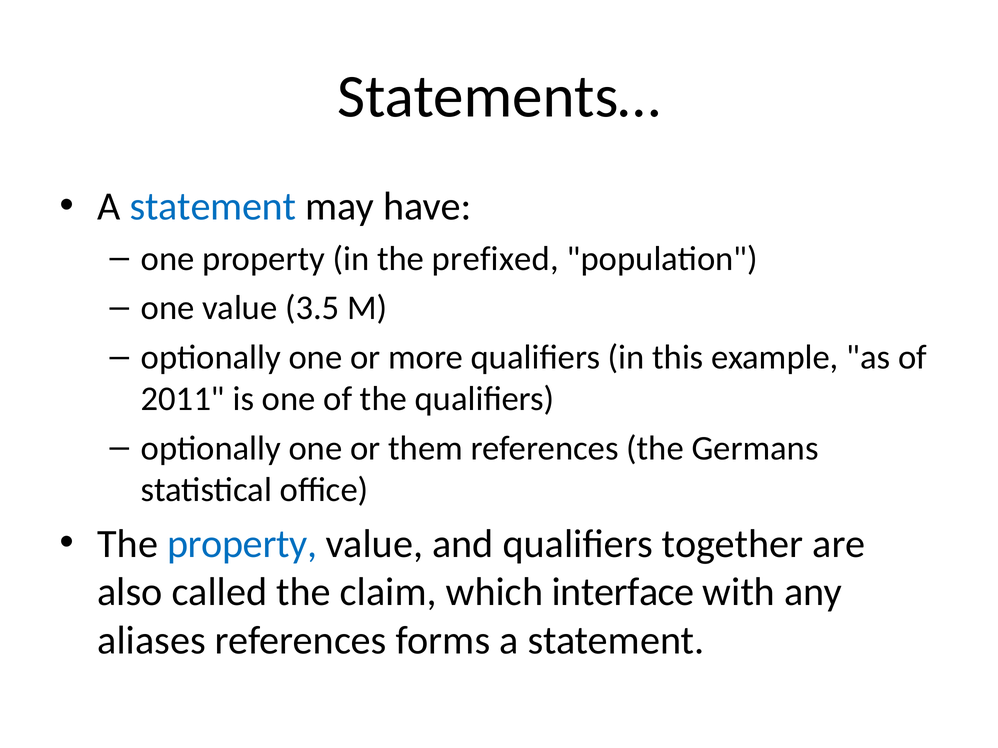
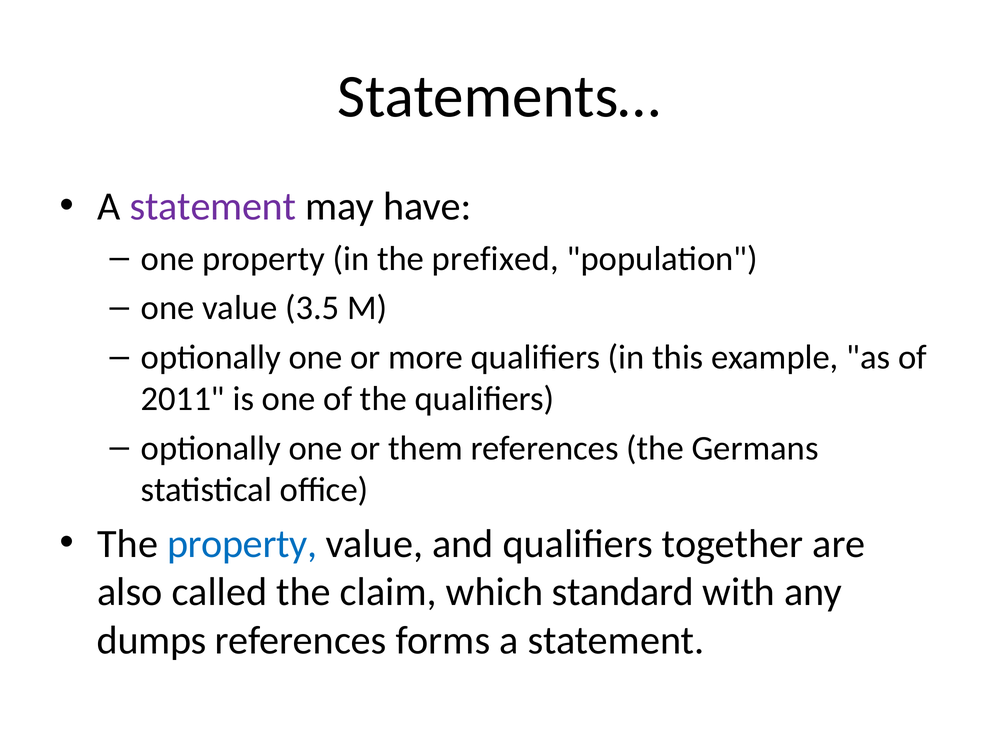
statement at (213, 207) colour: blue -> purple
interface: interface -> standard
aliases: aliases -> dumps
